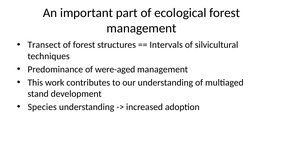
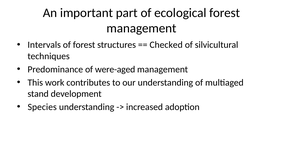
Transect: Transect -> Intervals
Intervals: Intervals -> Checked
